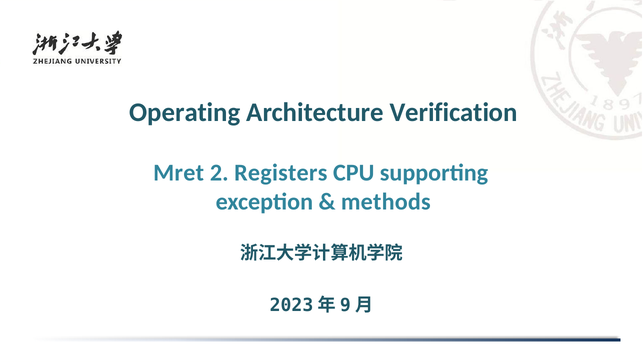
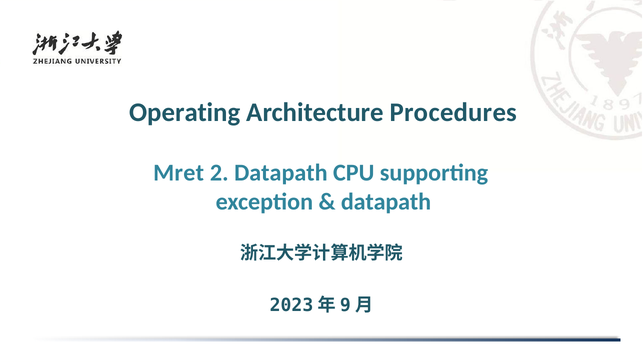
Verification: Verification -> Procedures
2 Registers: Registers -> Datapath
methods at (386, 202): methods -> datapath
